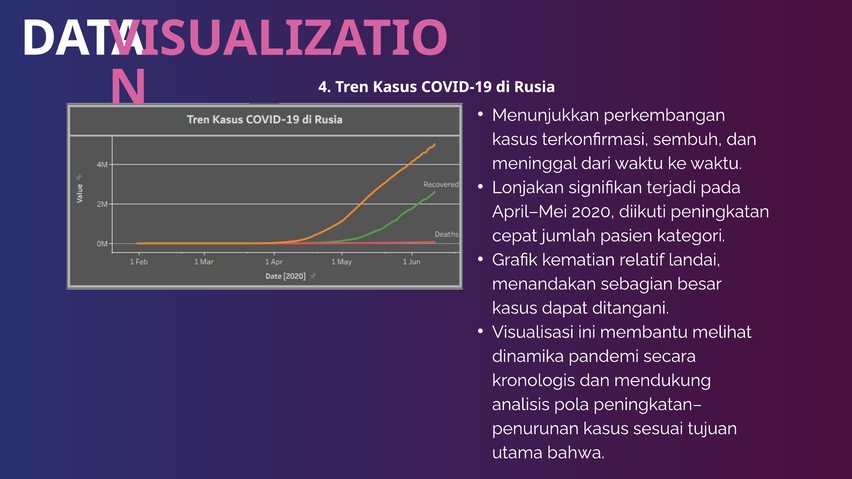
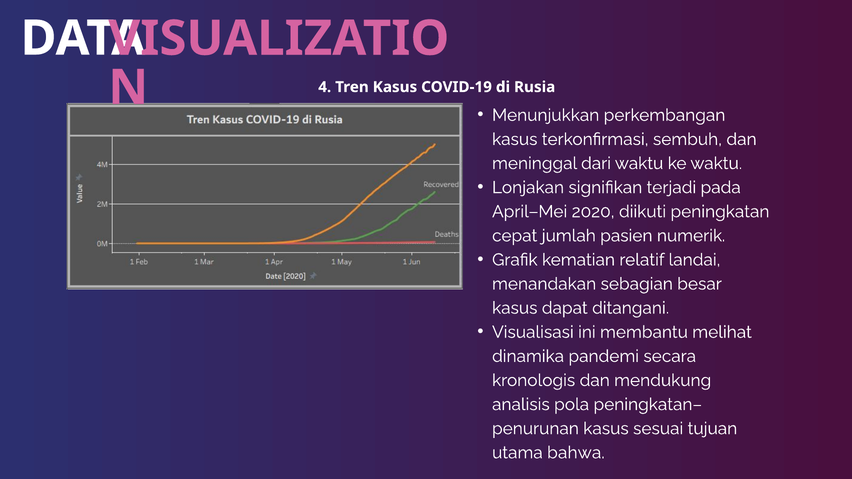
kategori: kategori -> numerik
